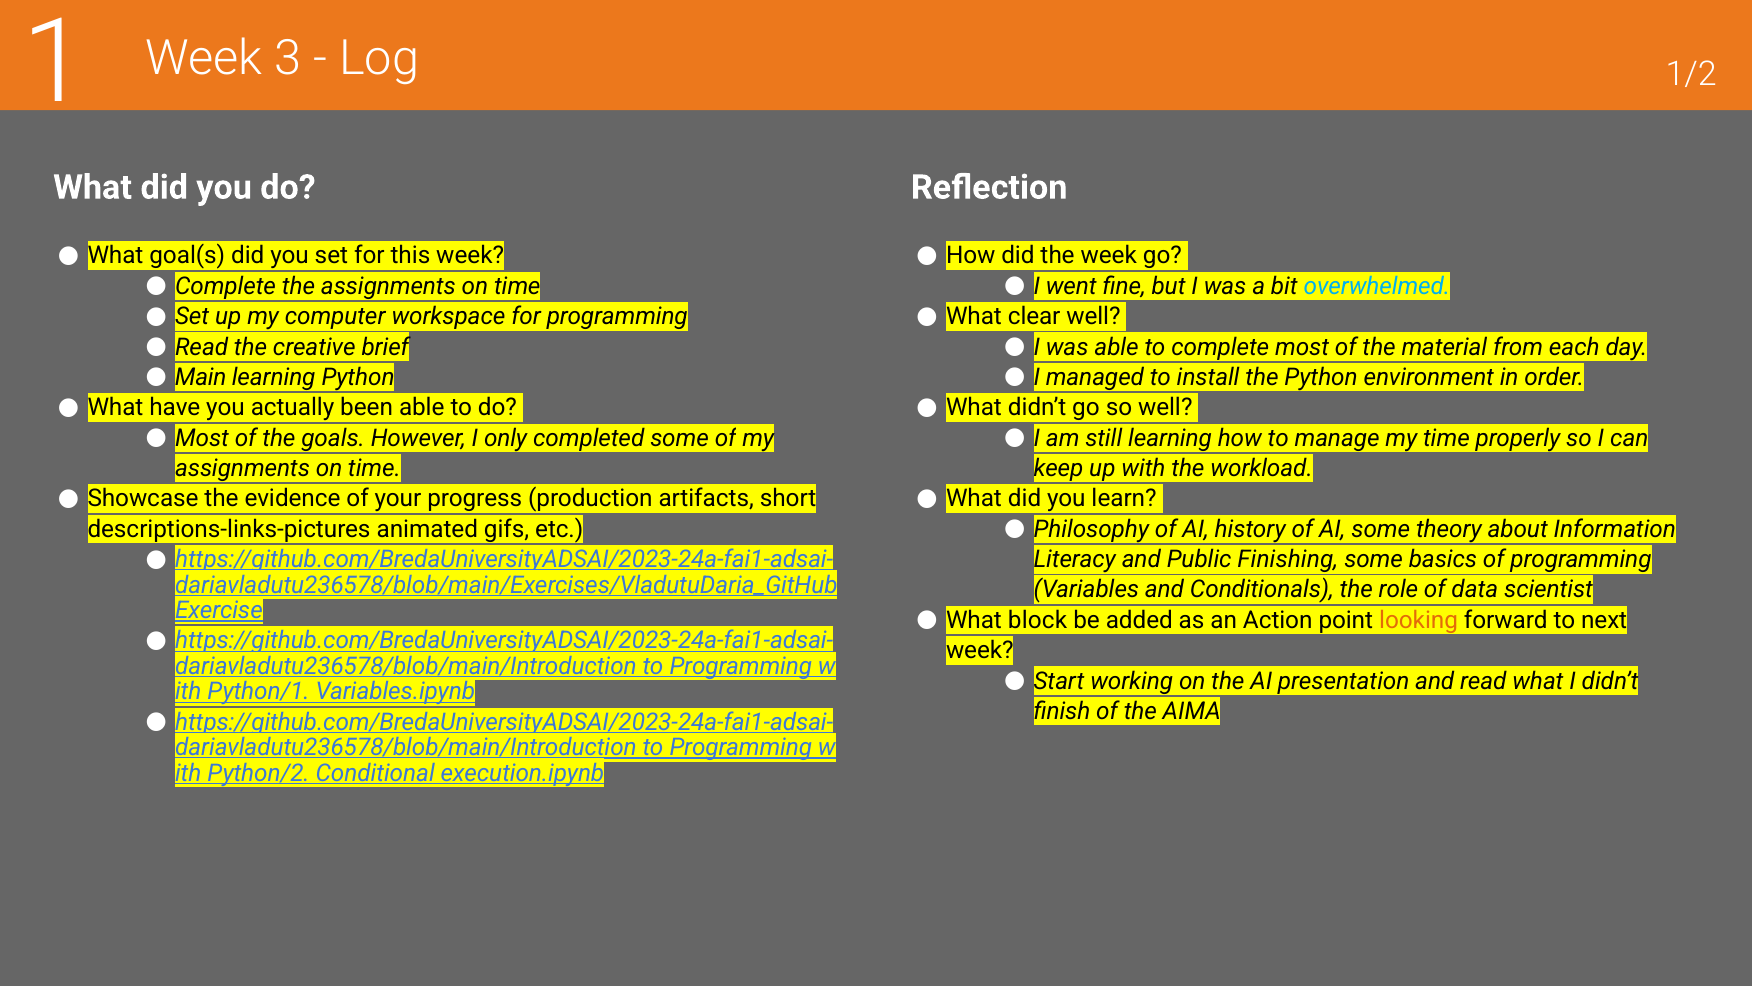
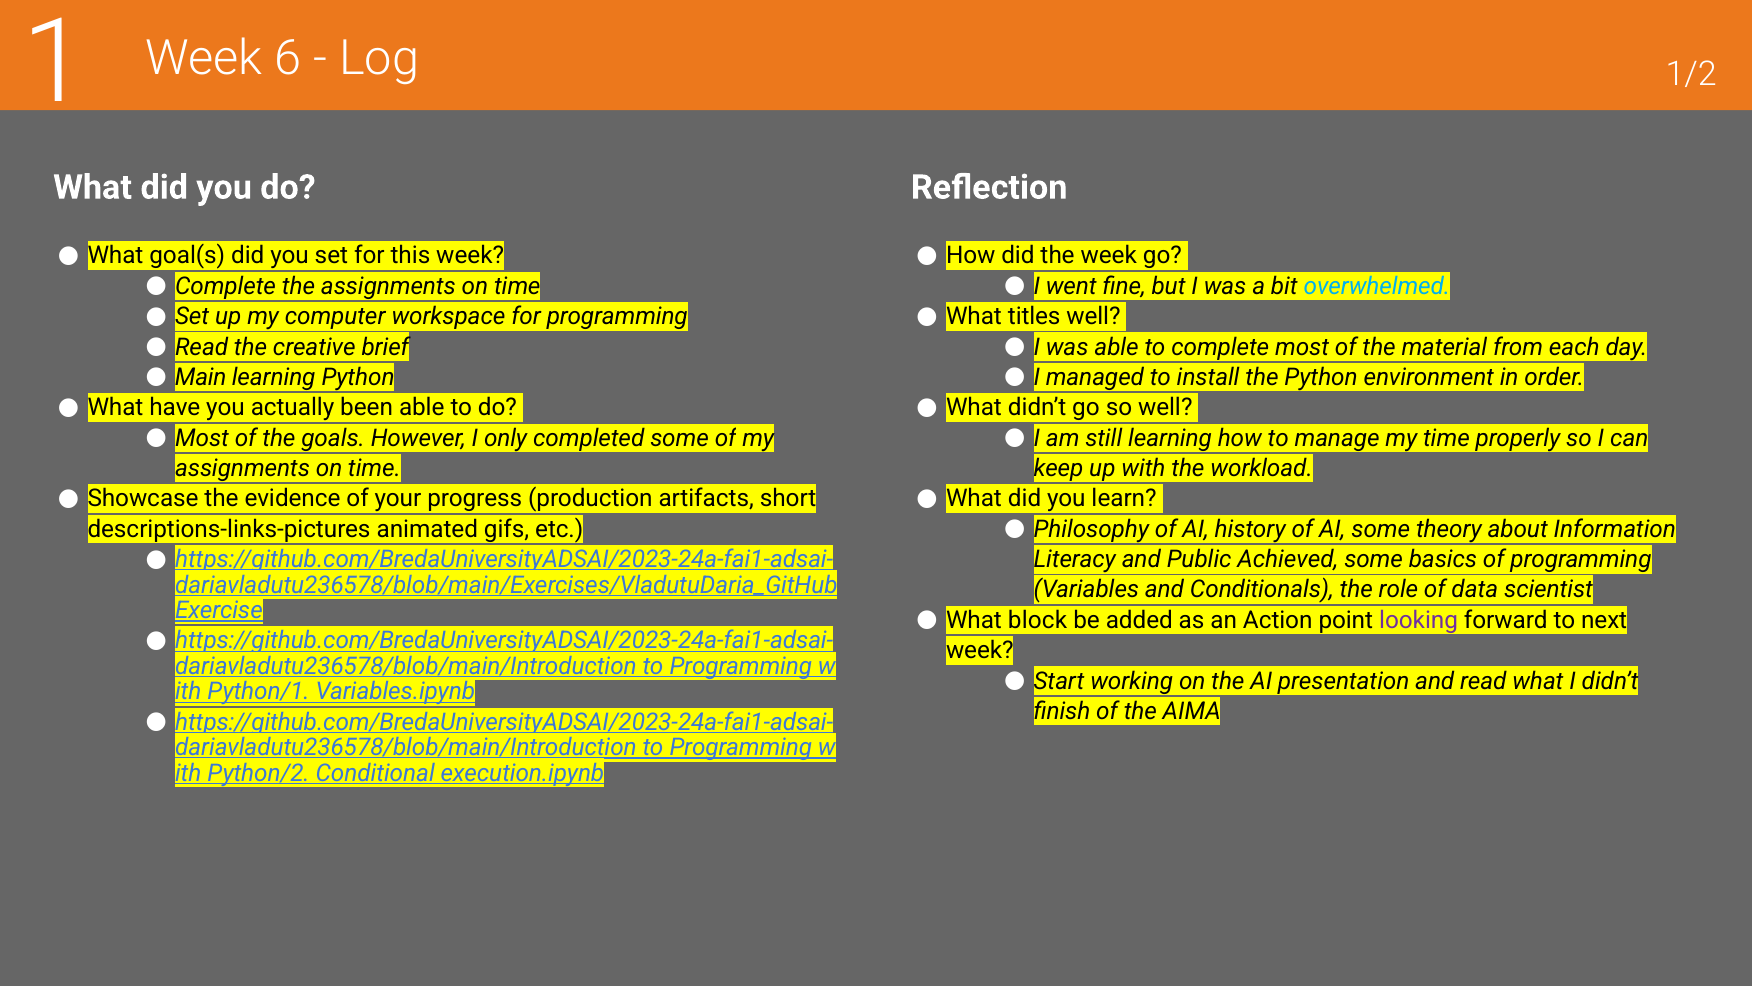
3: 3 -> 6
clear: clear -> titles
Finishing: Finishing -> Achieved
looking colour: orange -> purple
